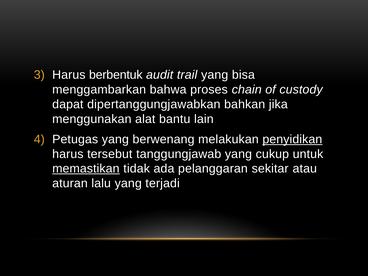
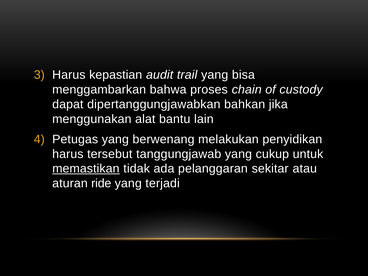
berbentuk: berbentuk -> kepastian
penyidikan underline: present -> none
lalu: lalu -> ride
